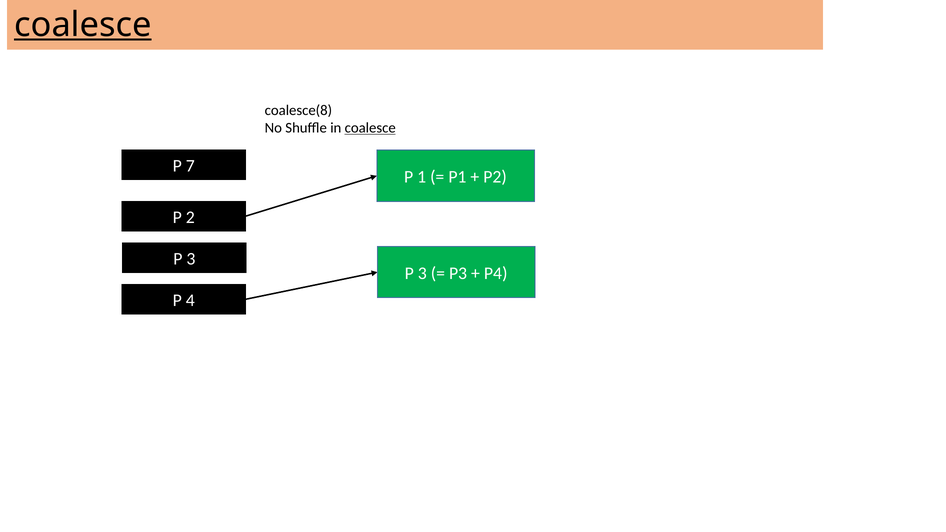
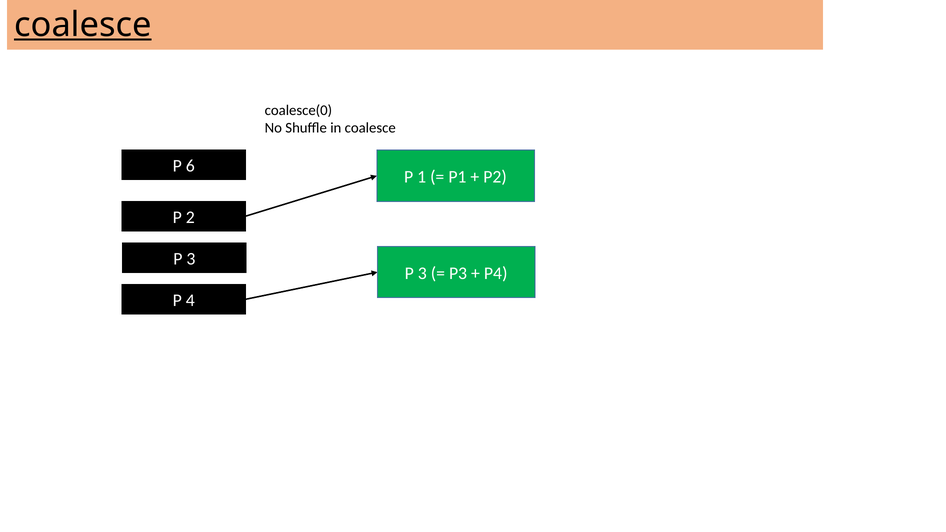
coalesce(8: coalesce(8 -> coalesce(0
coalesce at (370, 128) underline: present -> none
7: 7 -> 6
